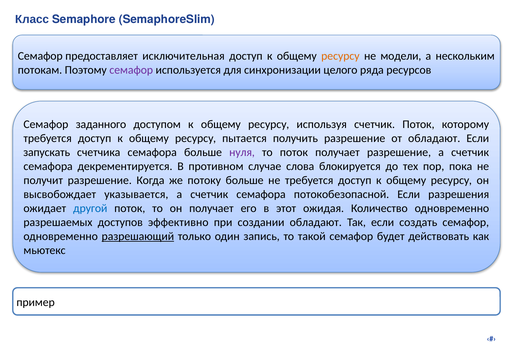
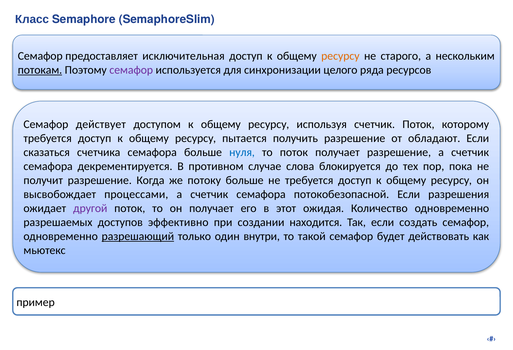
модели: модели -> старого
потокам underline: none -> present
заданного: заданного -> действует
запускать: запускать -> сказаться
нуля colour: purple -> blue
указывается: указывается -> процессами
другой colour: blue -> purple
создании обладают: обладают -> находится
запись: запись -> внутри
